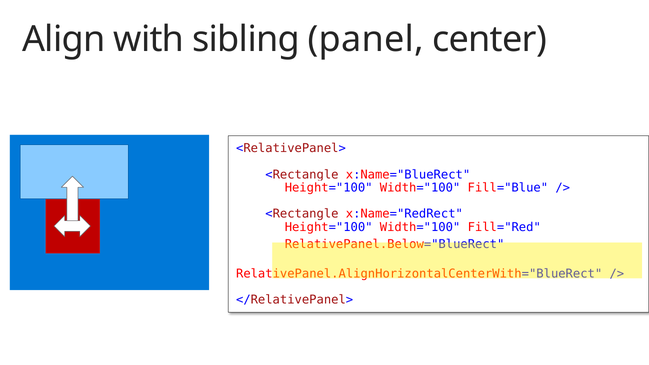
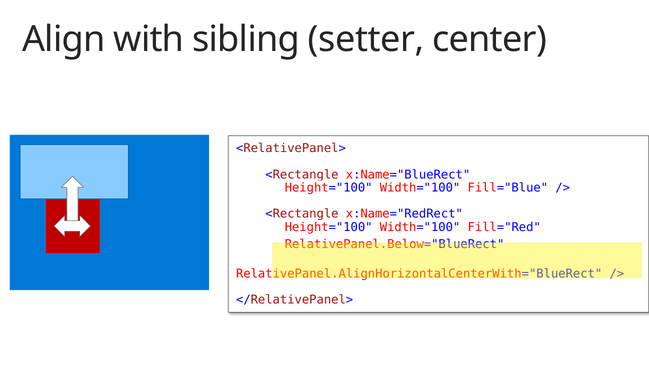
panel: panel -> setter
